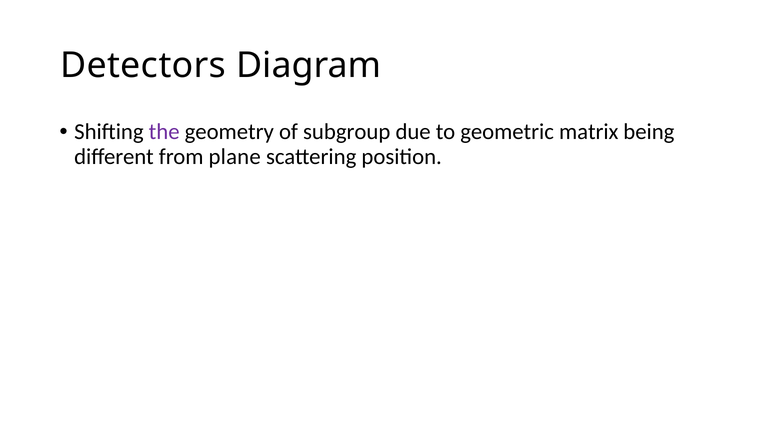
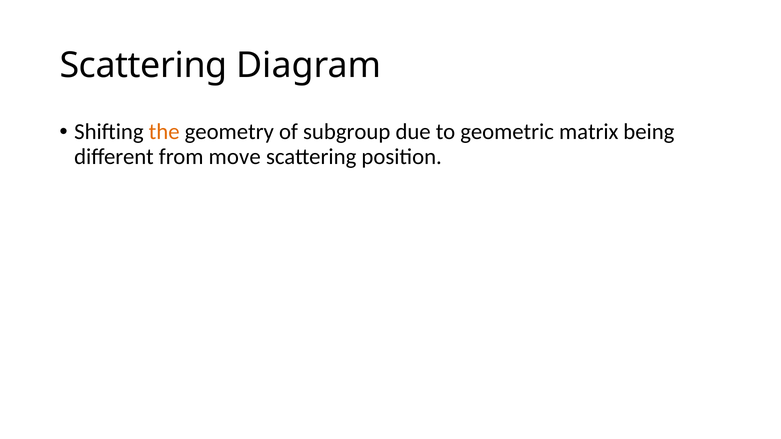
Detectors at (143, 66): Detectors -> Scattering
the colour: purple -> orange
plane: plane -> move
